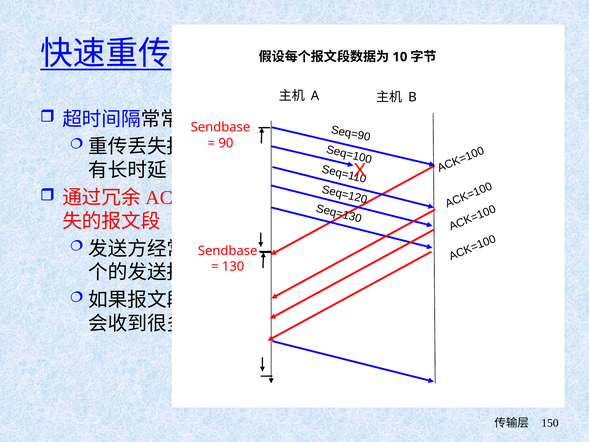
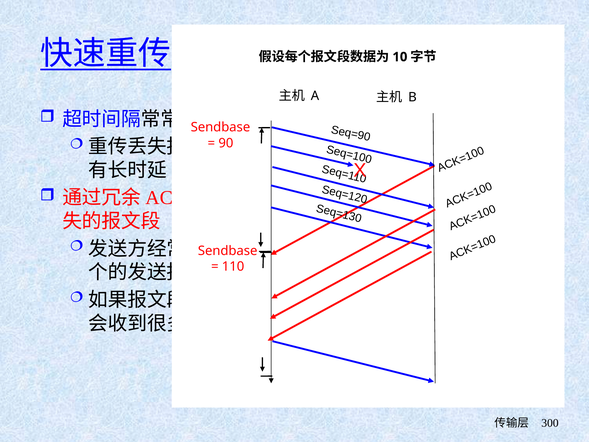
130: 130 -> 110
150: 150 -> 300
